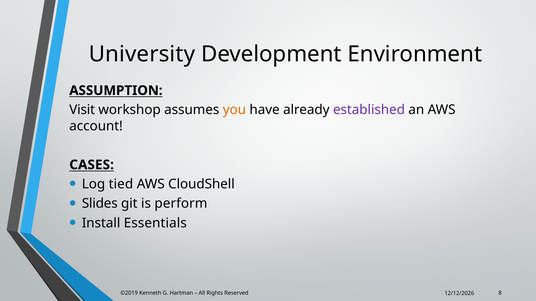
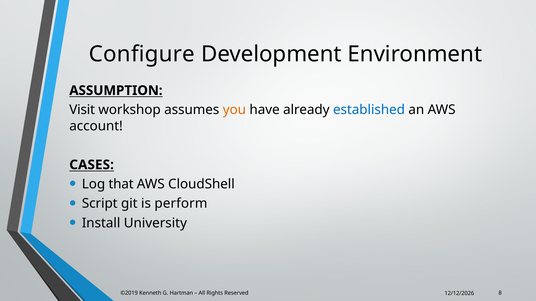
University: University -> Configure
established colour: purple -> blue
tied: tied -> that
Slides: Slides -> Script
Essentials: Essentials -> University
